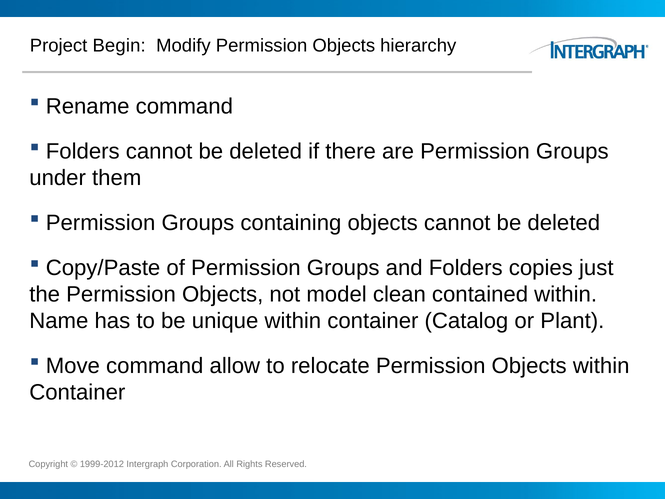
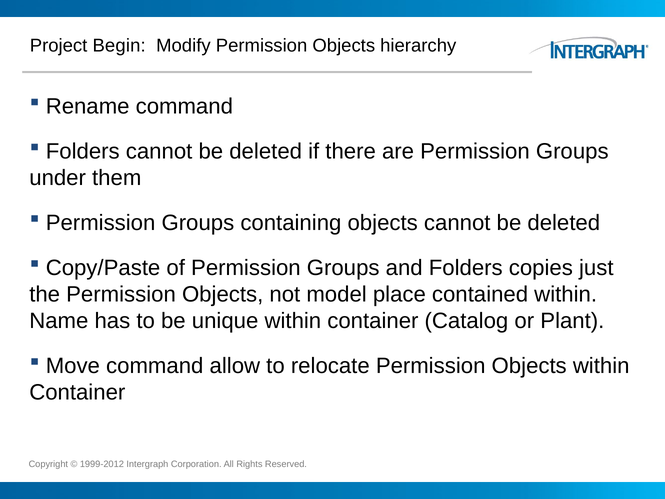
clean: clean -> place
